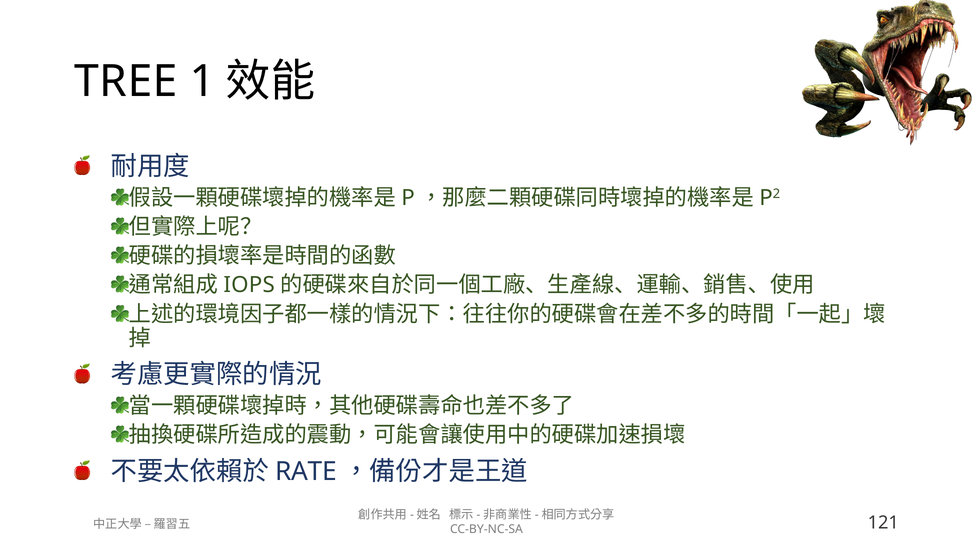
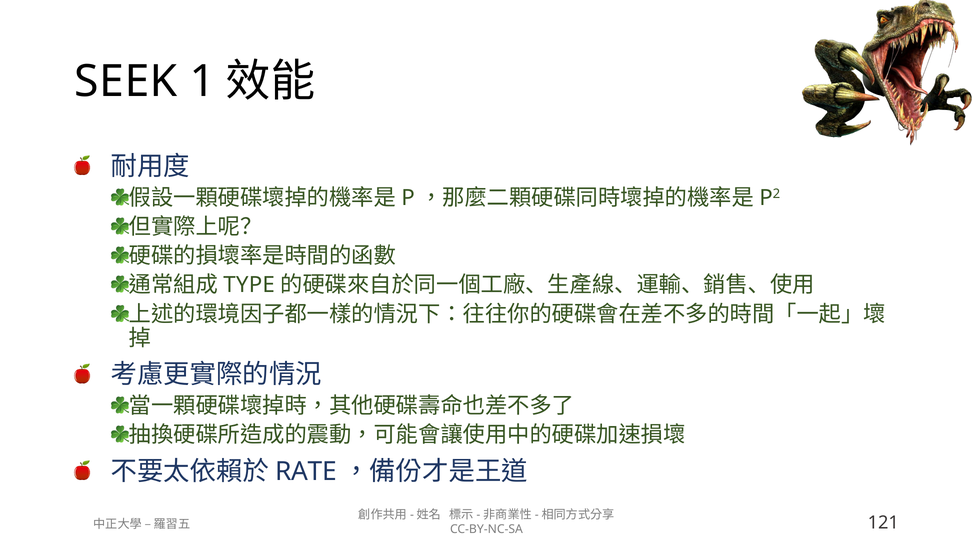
TREE: TREE -> SEEK
IOPS: IOPS -> TYPE
